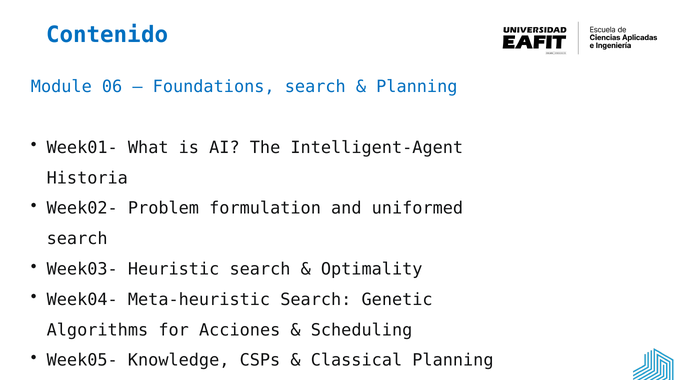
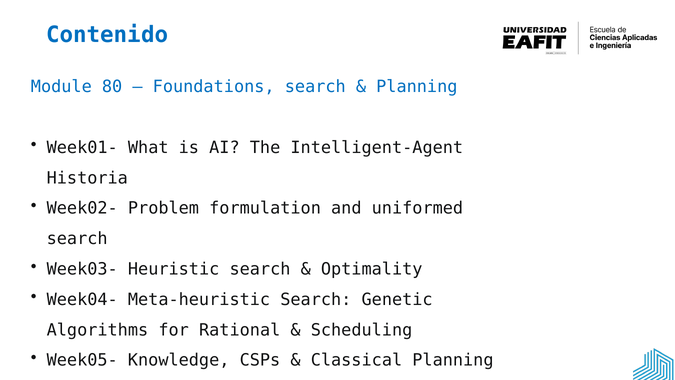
06: 06 -> 80
Acciones: Acciones -> Rational
